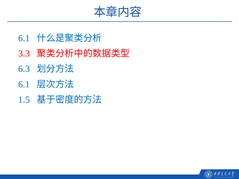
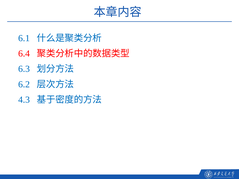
3.3: 3.3 -> 6.4
6.1 at (24, 84): 6.1 -> 6.2
1.5: 1.5 -> 4.3
